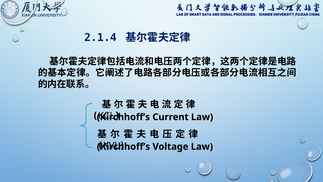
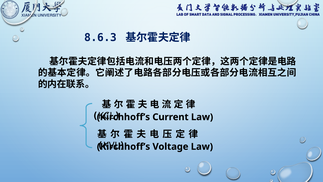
2.1.4: 2.1.4 -> 8.6.3
